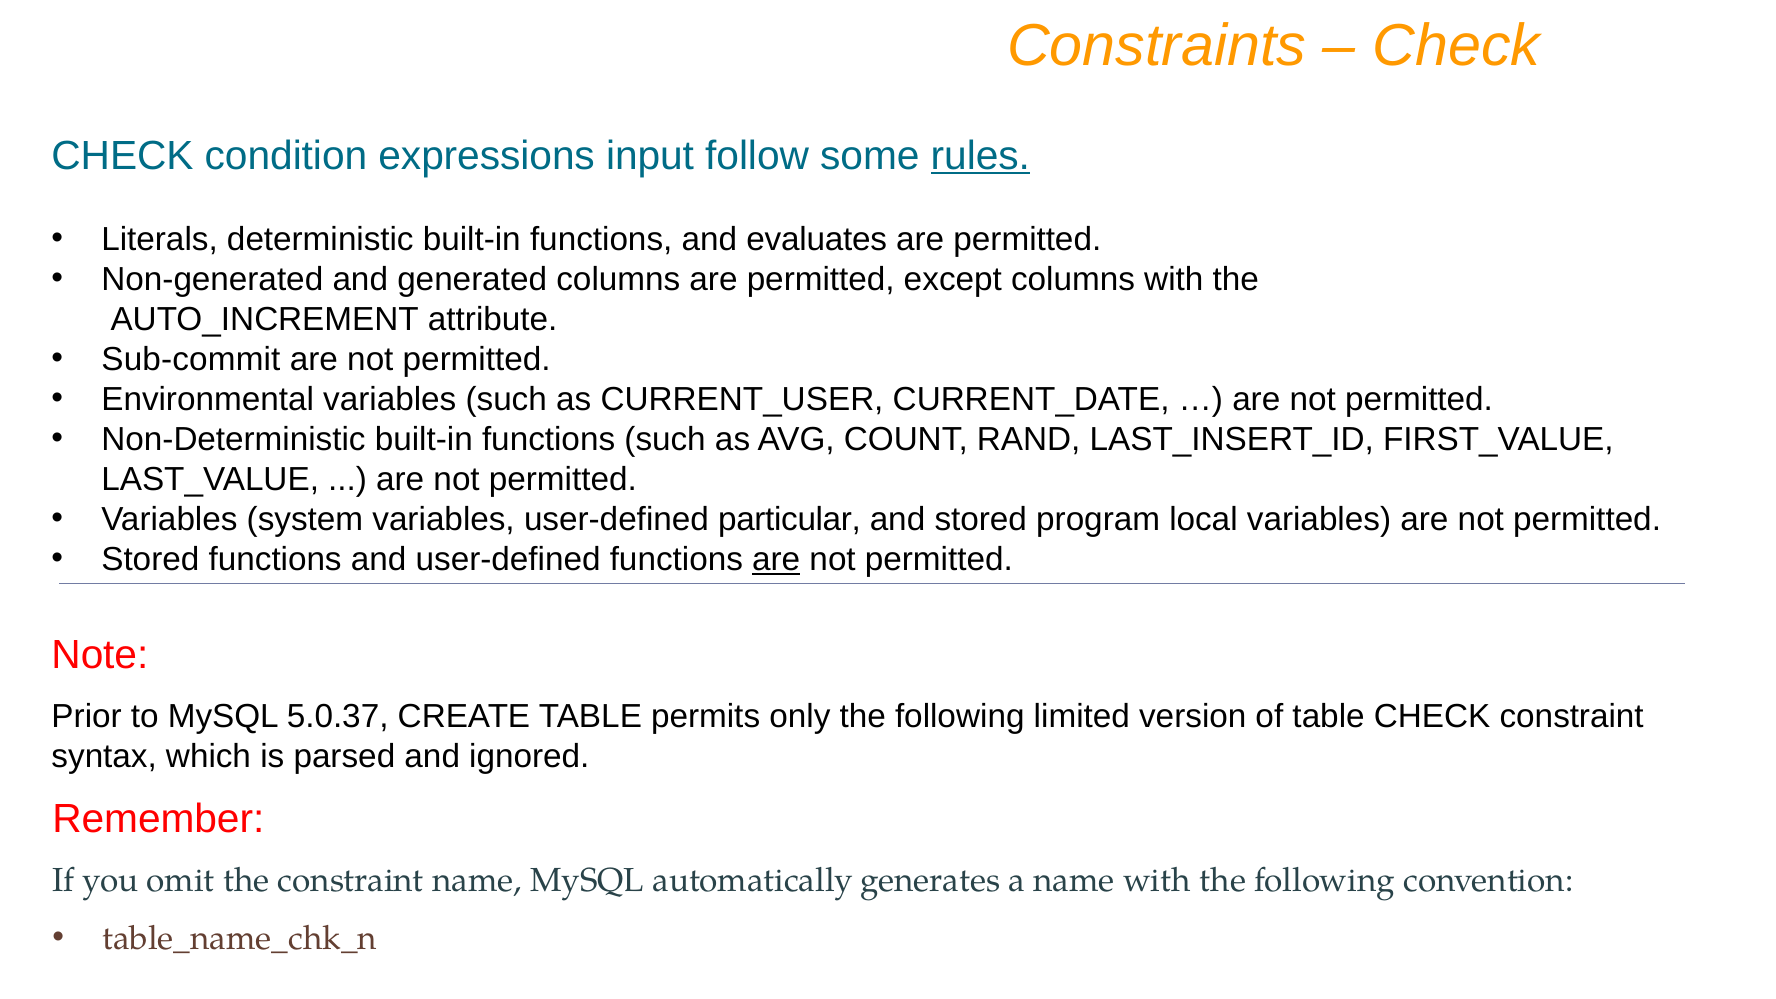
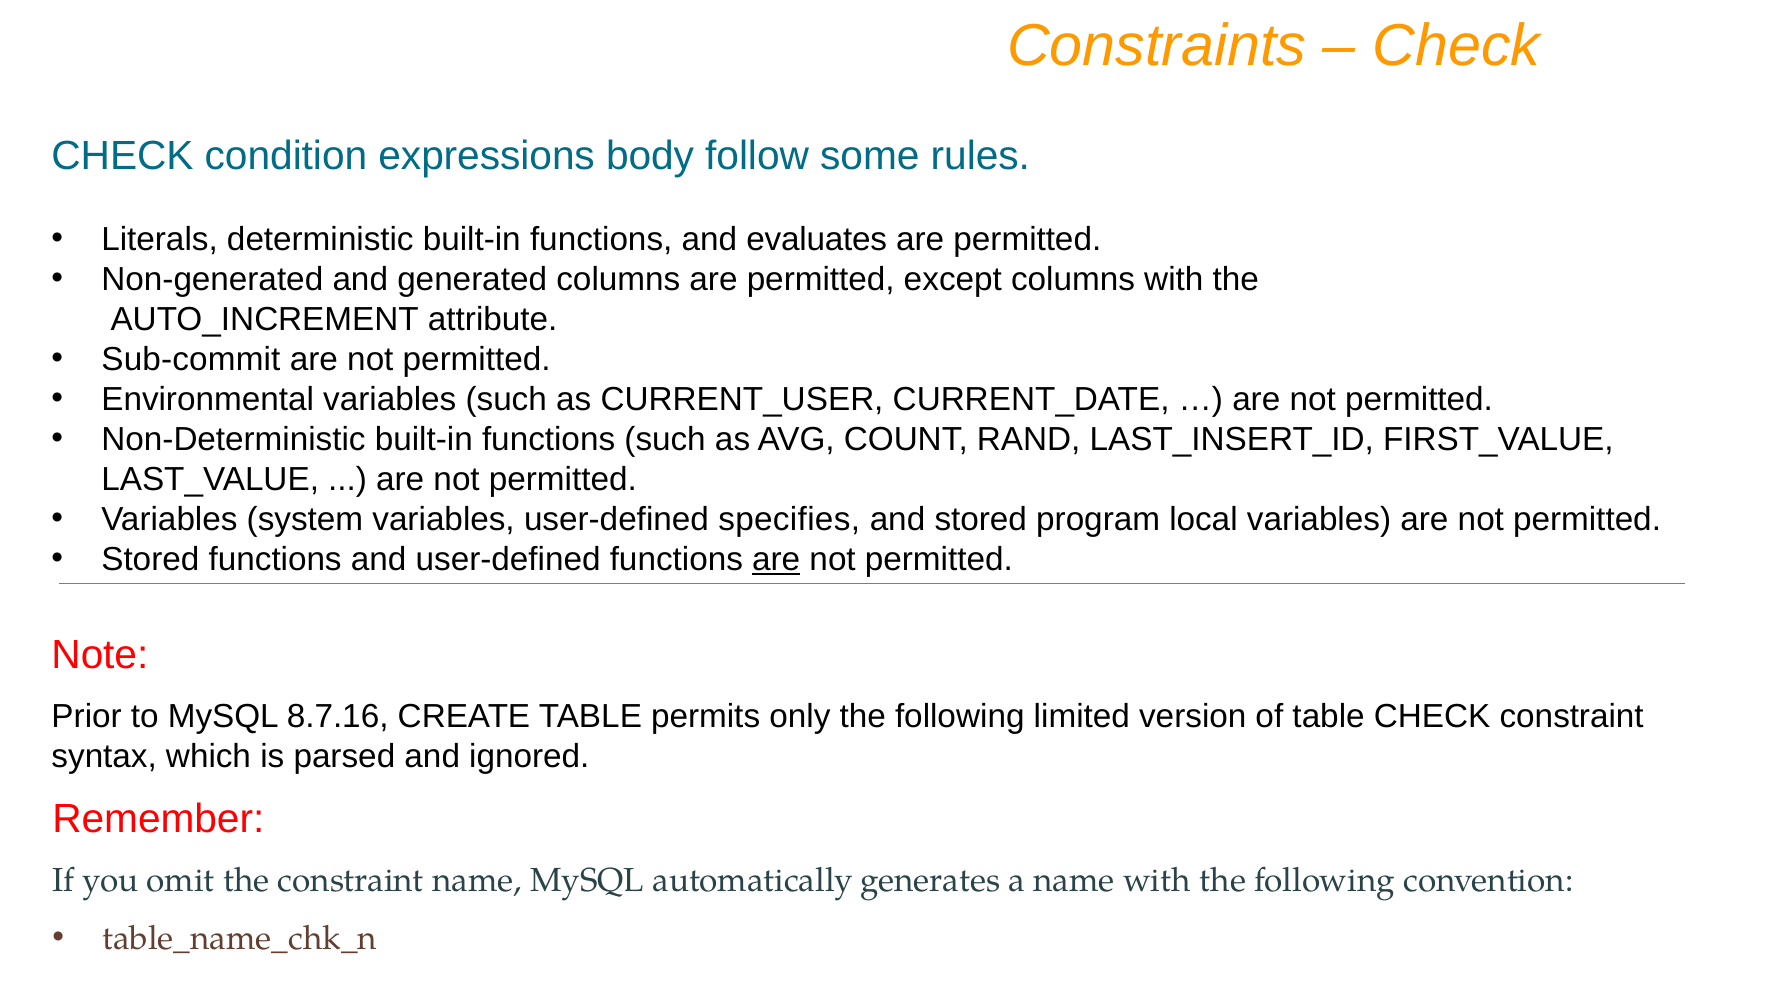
input: input -> body
rules underline: present -> none
particular: particular -> specifies
5.0.37: 5.0.37 -> 8.7.16
